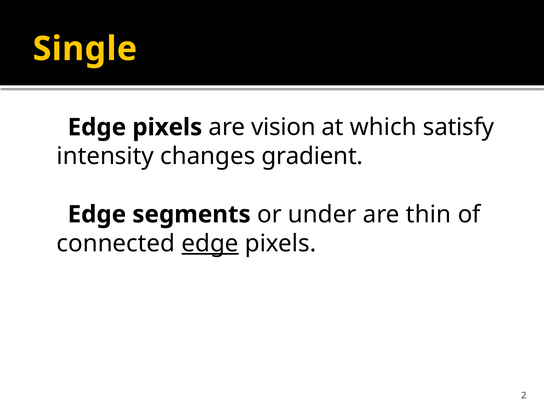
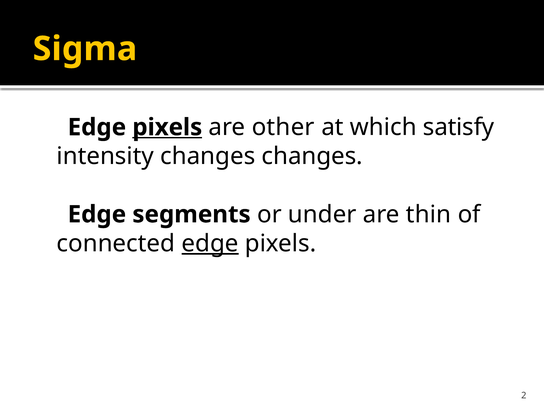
Single: Single -> Sigma
pixels at (167, 127) underline: none -> present
vision: vision -> other
changes gradient: gradient -> changes
